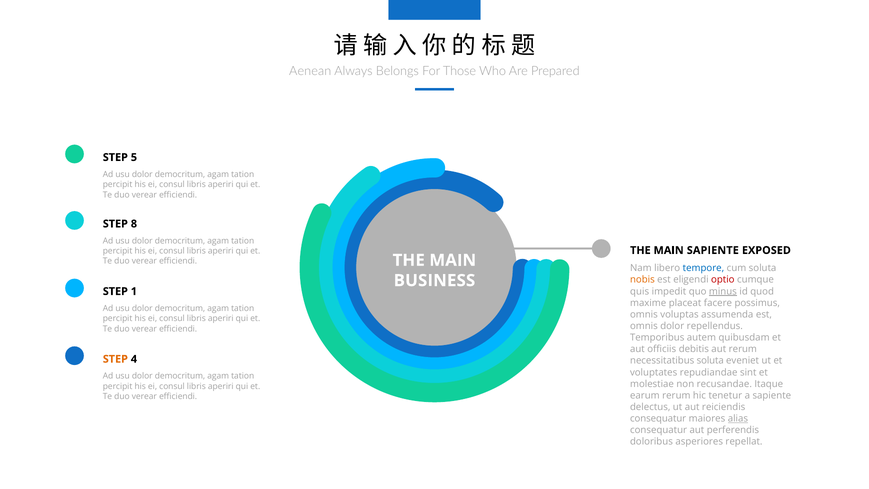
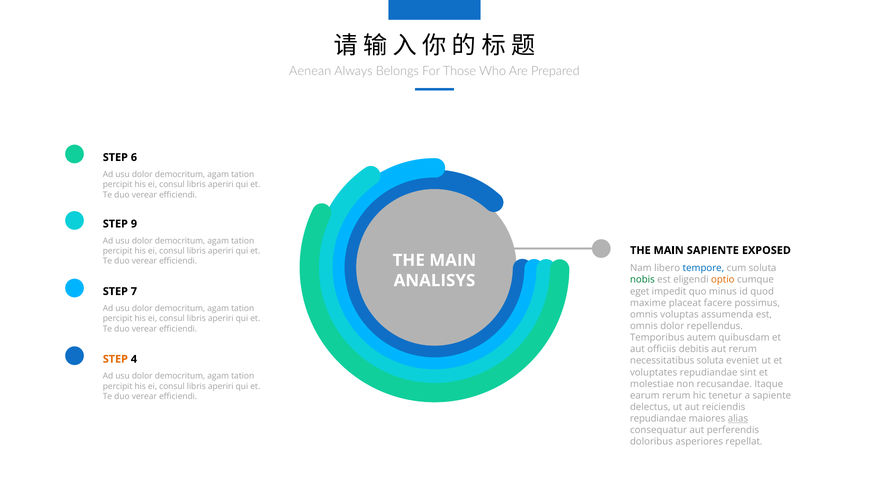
5: 5 -> 6
8: 8 -> 9
BUSINESS: BUSINESS -> ANALISYS
nobis colour: orange -> green
optio colour: red -> orange
1: 1 -> 7
quis: quis -> eget
minus underline: present -> none
consequatur at (658, 418): consequatur -> repudiandae
